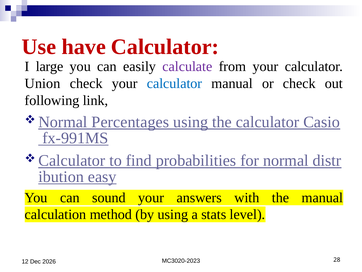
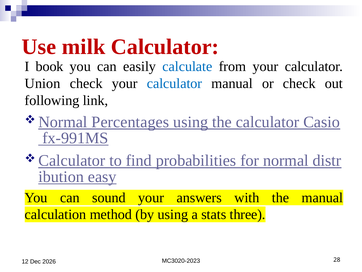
have: have -> milk
large: large -> book
calculate colour: purple -> blue
level: level -> three
